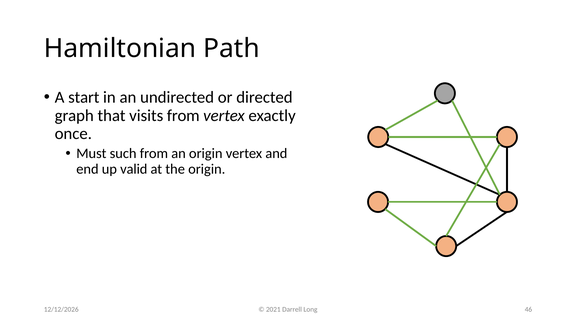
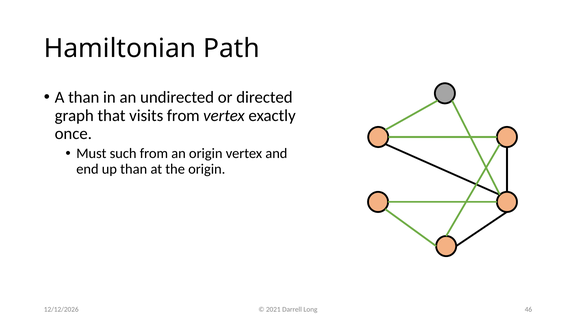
A start: start -> than
up valid: valid -> than
